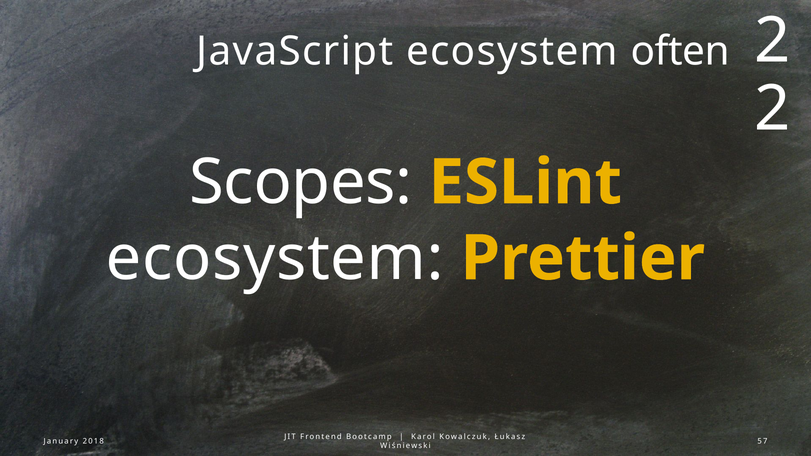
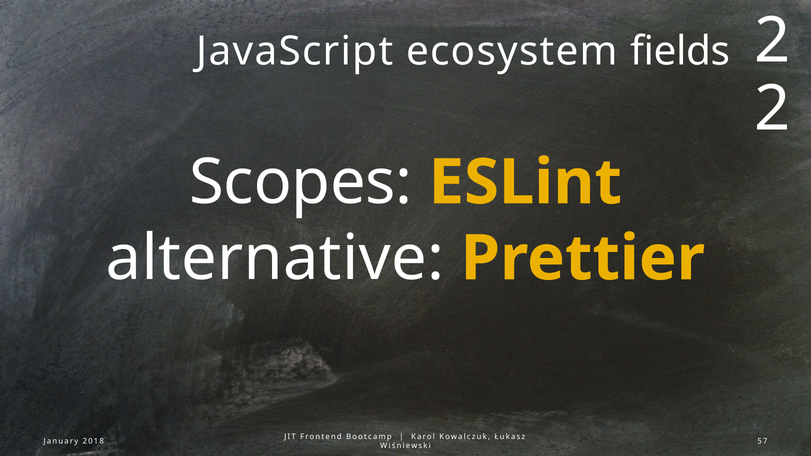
often: often -> fields
ecosystem at (275, 259): ecosystem -> alternative
